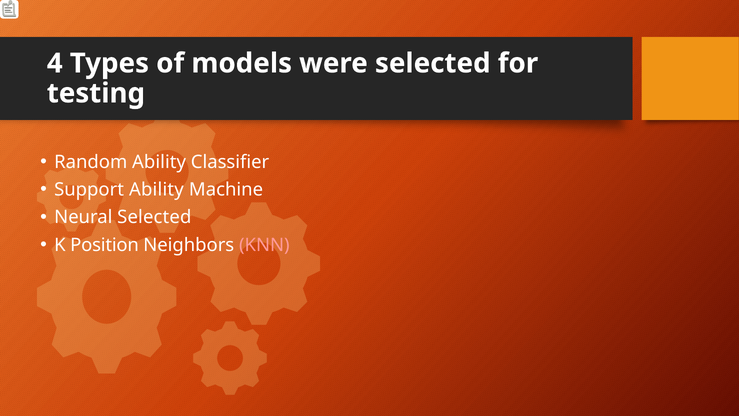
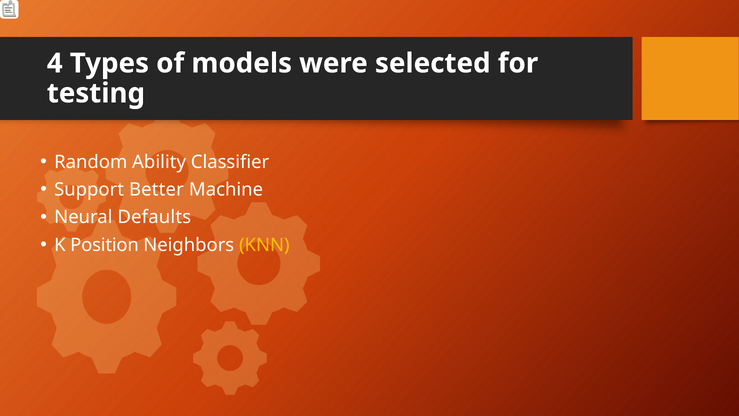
Support Ability: Ability -> Better
Neural Selected: Selected -> Defaults
KNN colour: pink -> yellow
